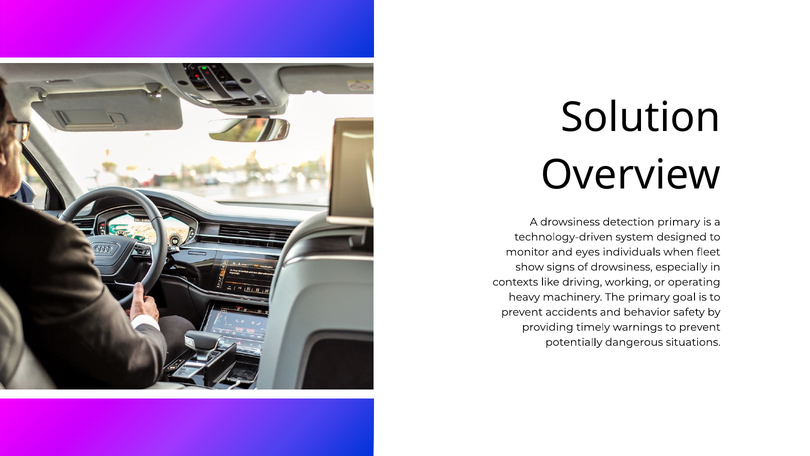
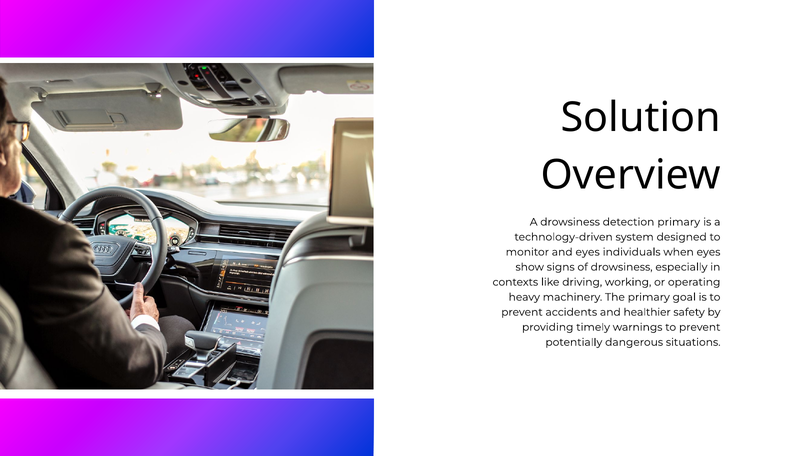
when fleet: fleet -> eyes
behavior: behavior -> healthier
